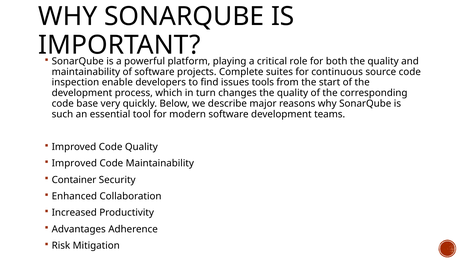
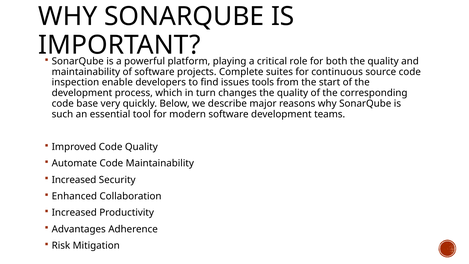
Improved at (74, 163): Improved -> Automate
Container at (74, 180): Container -> Increased
